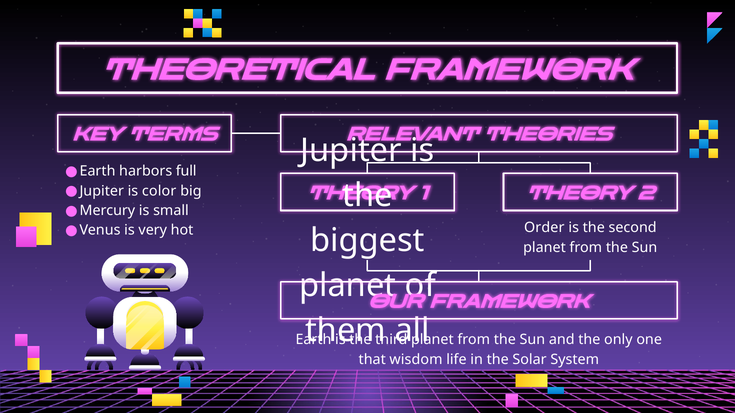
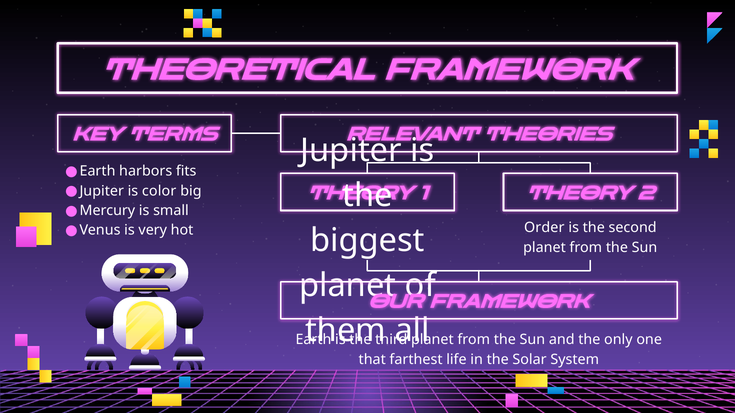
full: full -> fits
wisdom: wisdom -> farthest
